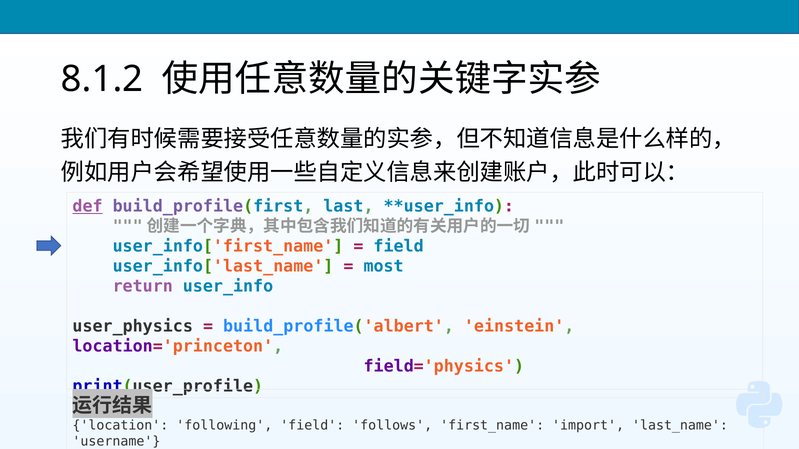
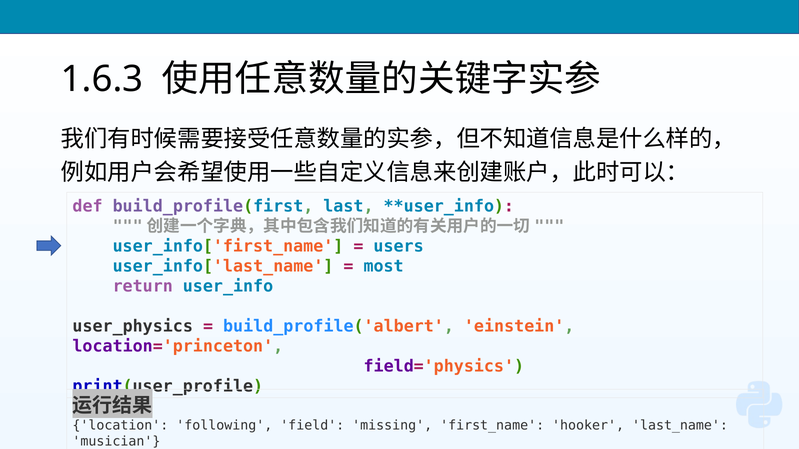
8.1.2: 8.1.2 -> 1.6.3
def underline: present -> none
field at (399, 247): field -> users
follows: follows -> missing
import: import -> hooker
username: username -> musician
